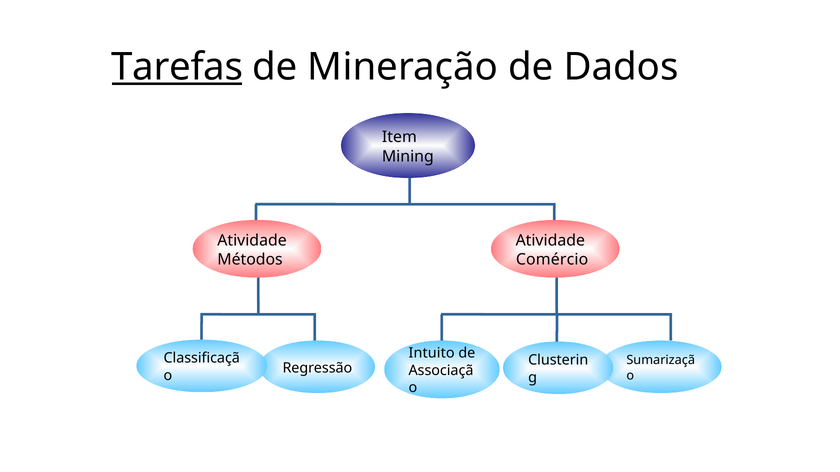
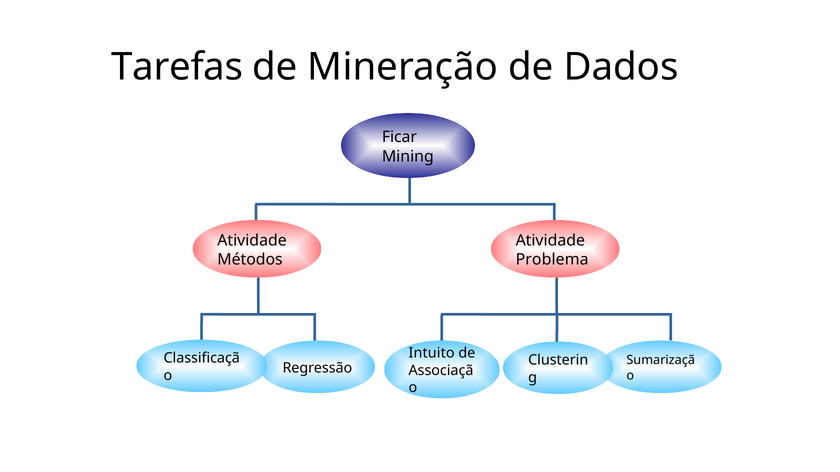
Tarefas underline: present -> none
Item: Item -> Ficar
Comércio: Comércio -> Problema
